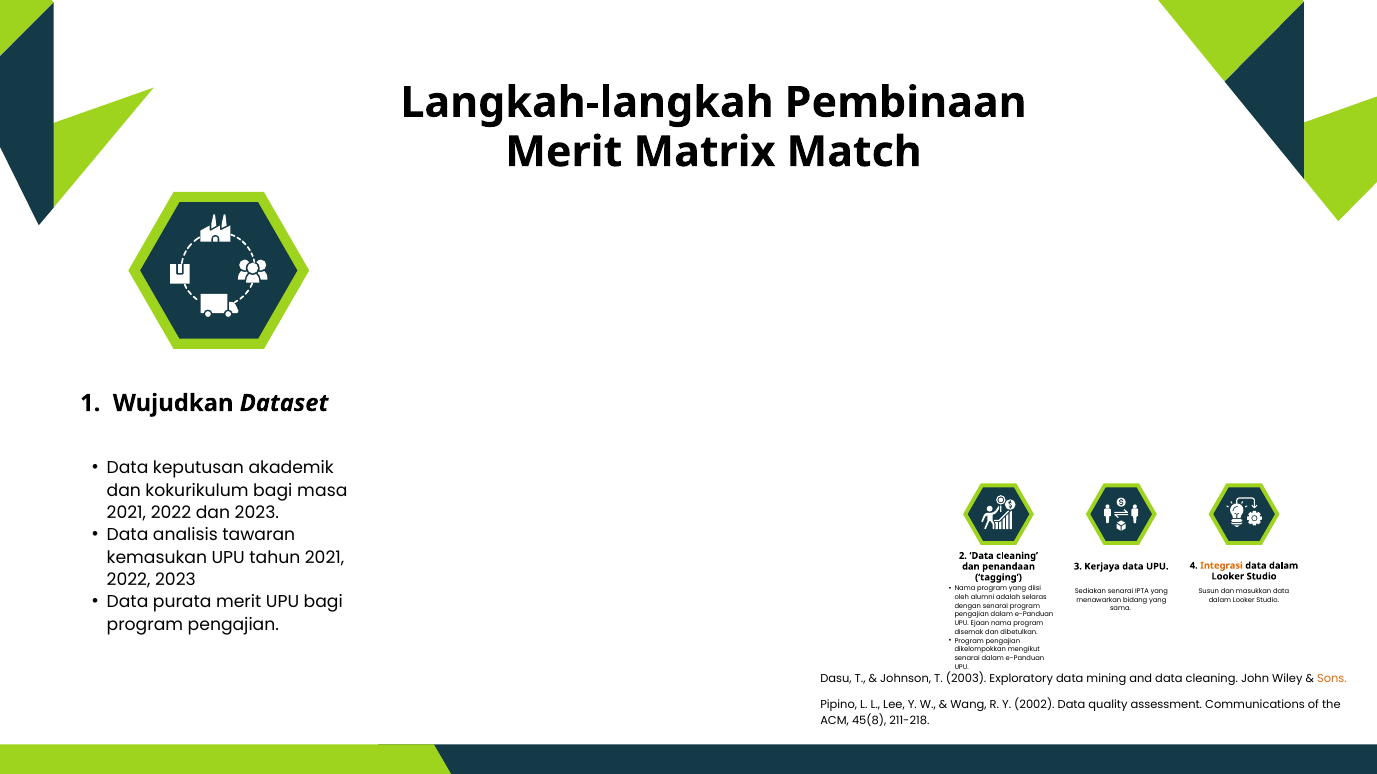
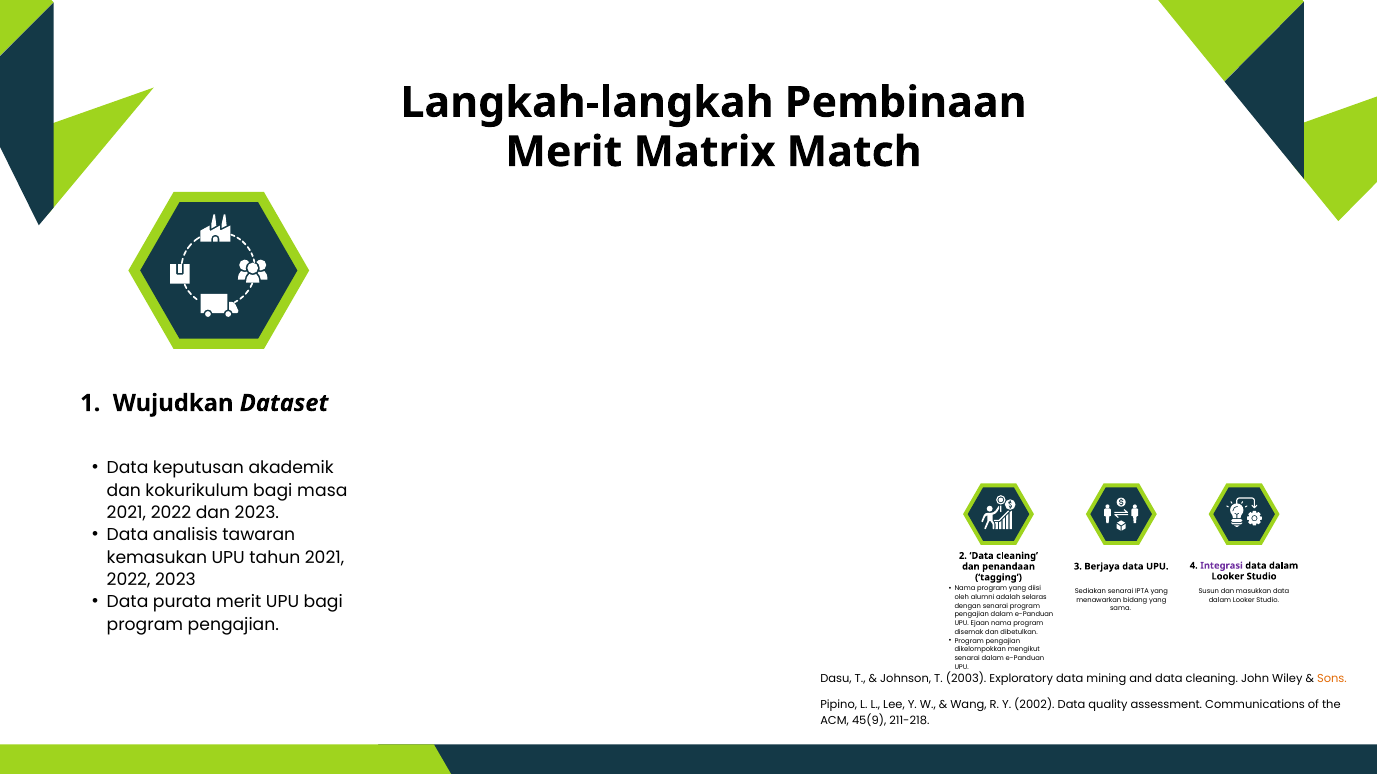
Kerjaya: Kerjaya -> Berjaya
Integrasi colour: orange -> purple
45(8: 45(8 -> 45(9
